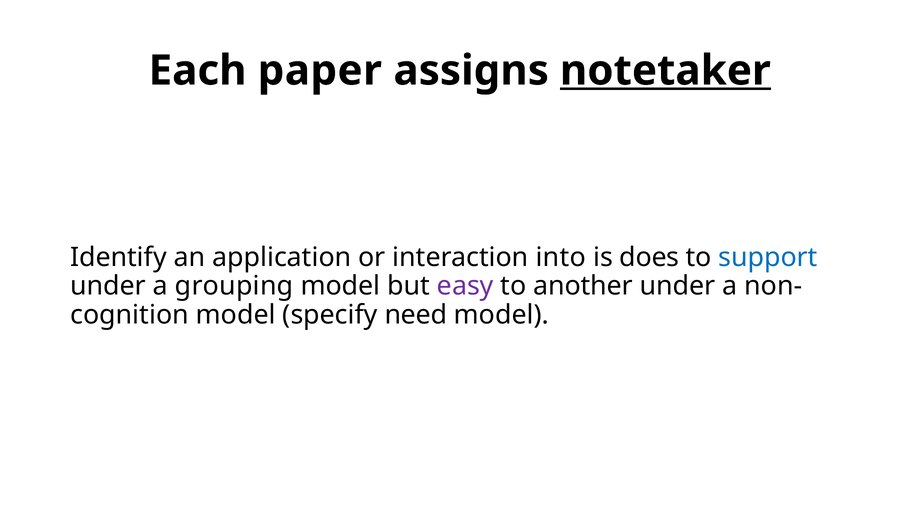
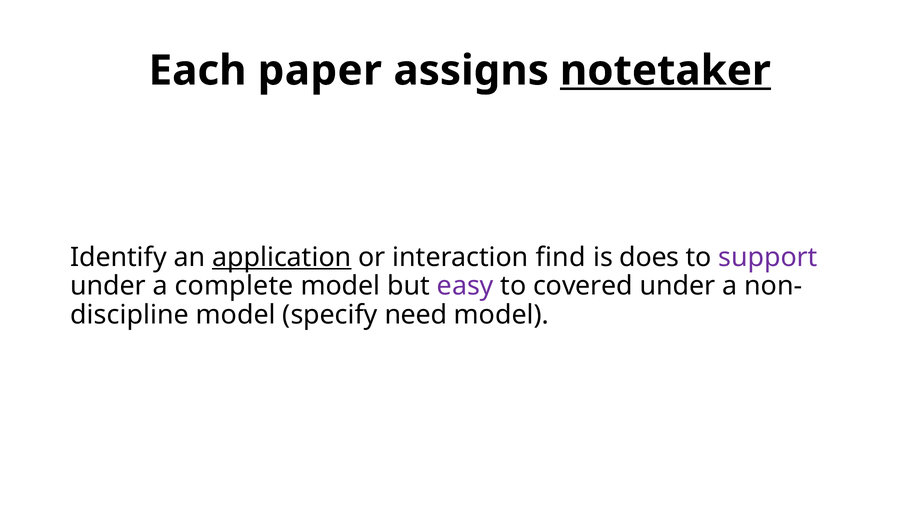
application underline: none -> present
into: into -> find
support colour: blue -> purple
grouping: grouping -> complete
another: another -> covered
cognition: cognition -> discipline
